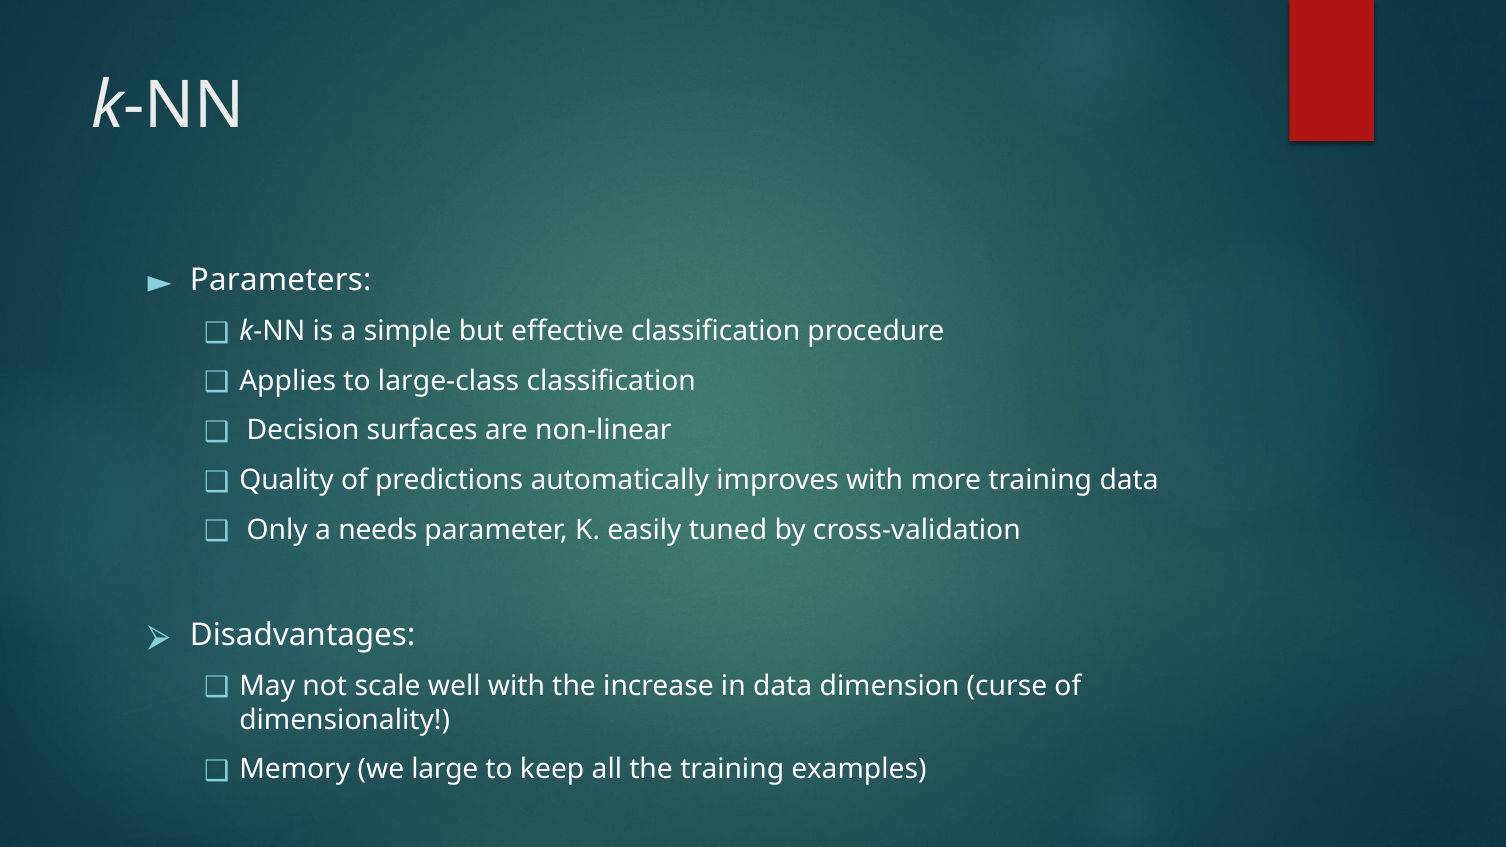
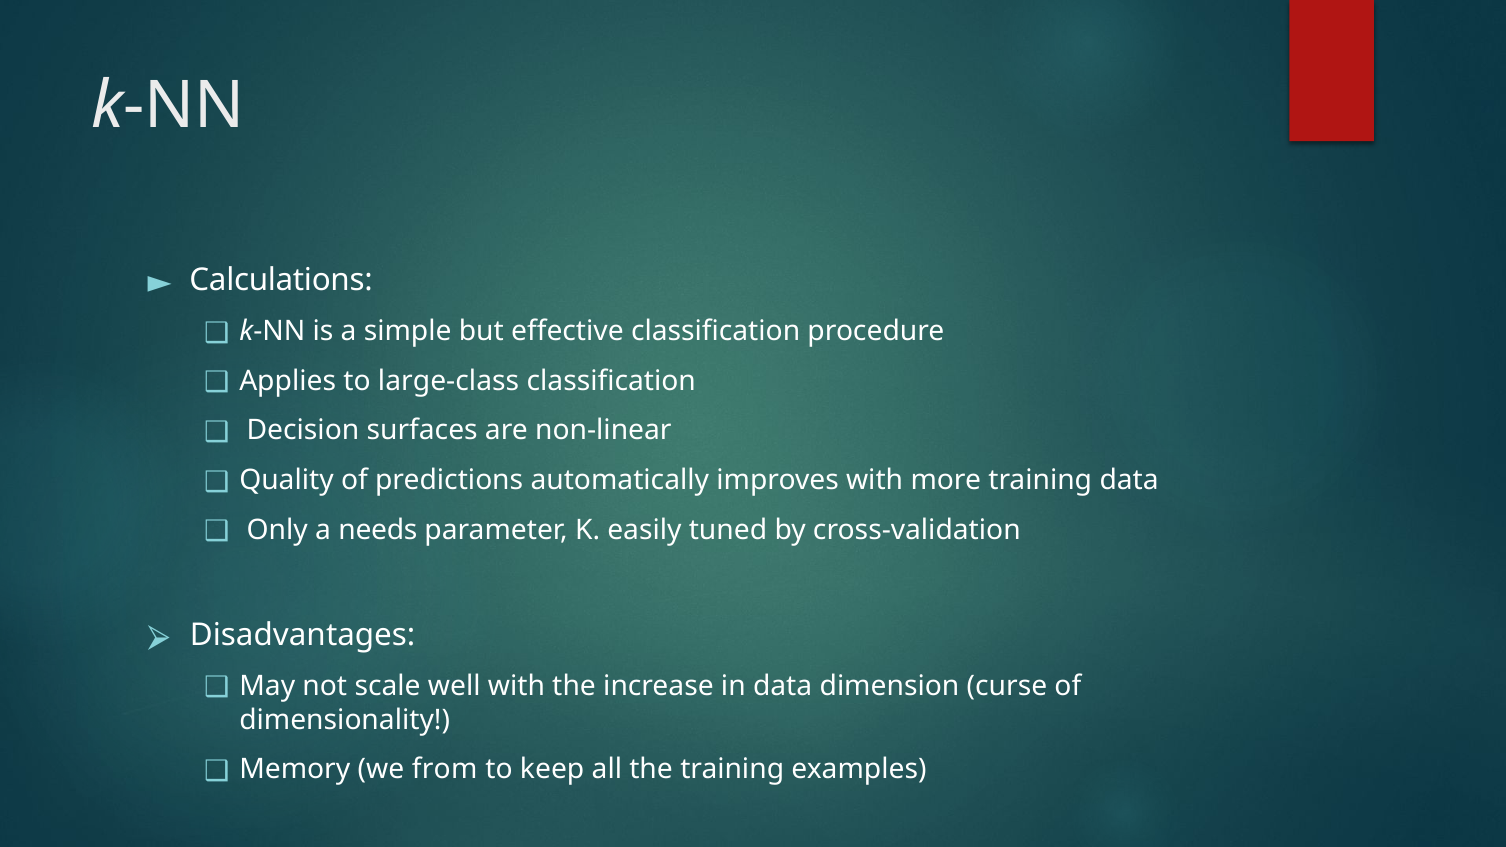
Parameters: Parameters -> Calculations
large: large -> from
